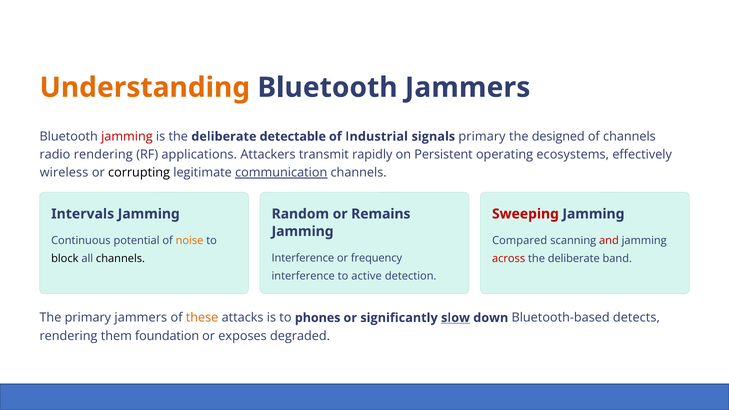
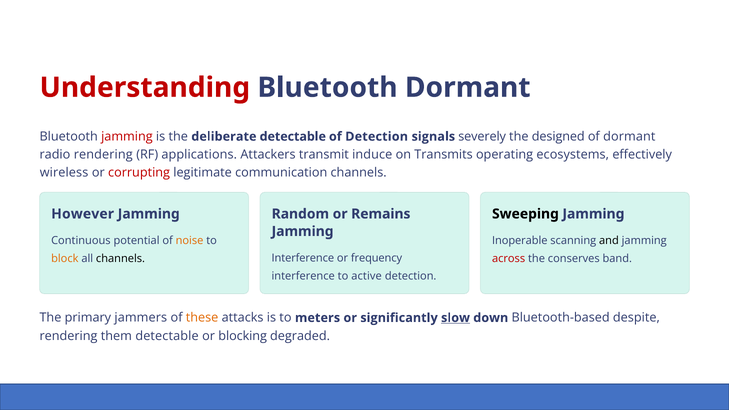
Understanding colour: orange -> red
Bluetooth Jammers: Jammers -> Dormant
of Industrial: Industrial -> Detection
signals primary: primary -> severely
of channels: channels -> dormant
rapidly: rapidly -> induce
Persistent: Persistent -> Transmits
corrupting colour: black -> red
communication underline: present -> none
Intervals: Intervals -> However
Sweeping colour: red -> black
Compared: Compared -> Inoperable
and colour: red -> black
block colour: black -> orange
deliberate at (574, 259): deliberate -> conserves
phones: phones -> meters
detects: detects -> despite
them foundation: foundation -> detectable
exposes: exposes -> blocking
